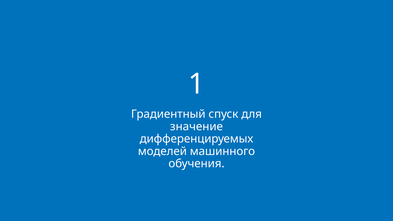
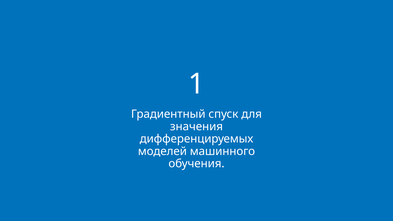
значение: значение -> значения
